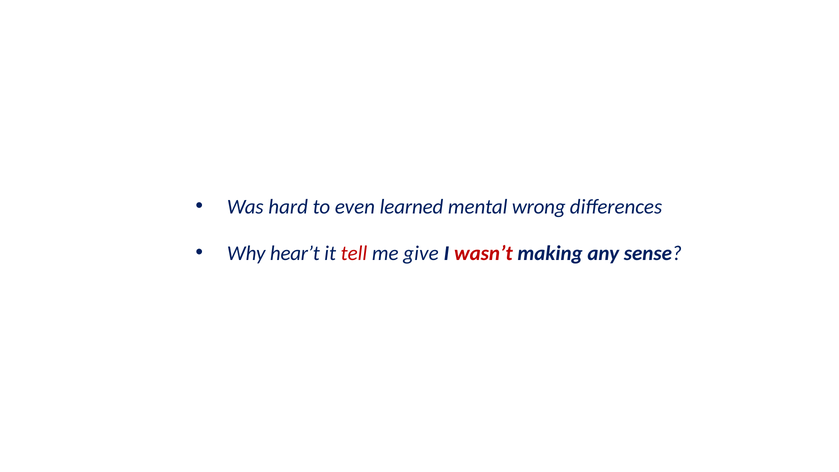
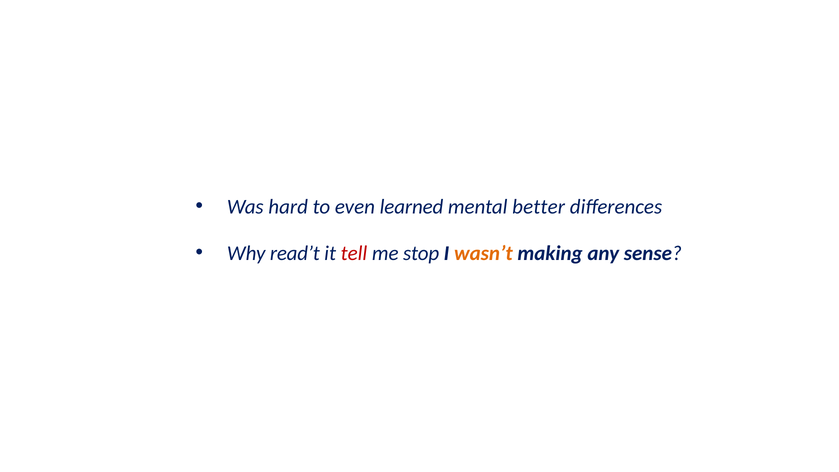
wrong: wrong -> better
hear’t: hear’t -> read’t
give: give -> stop
wasn’t colour: red -> orange
